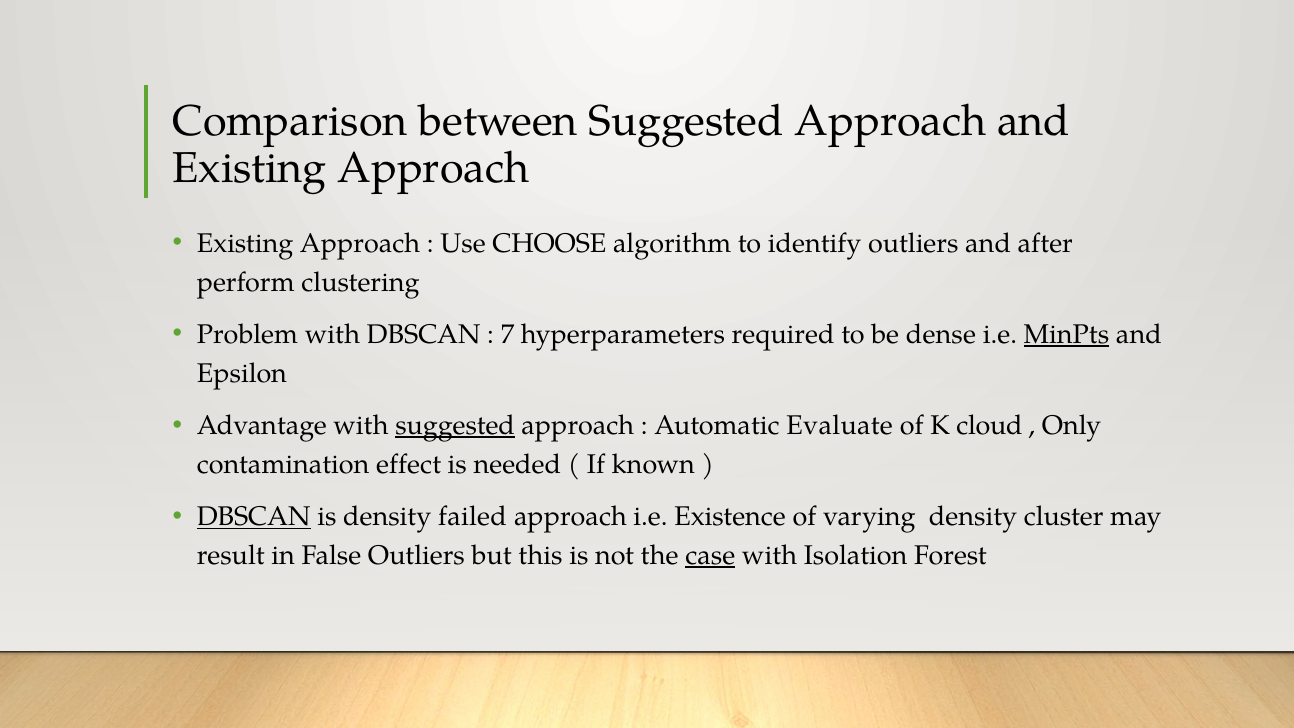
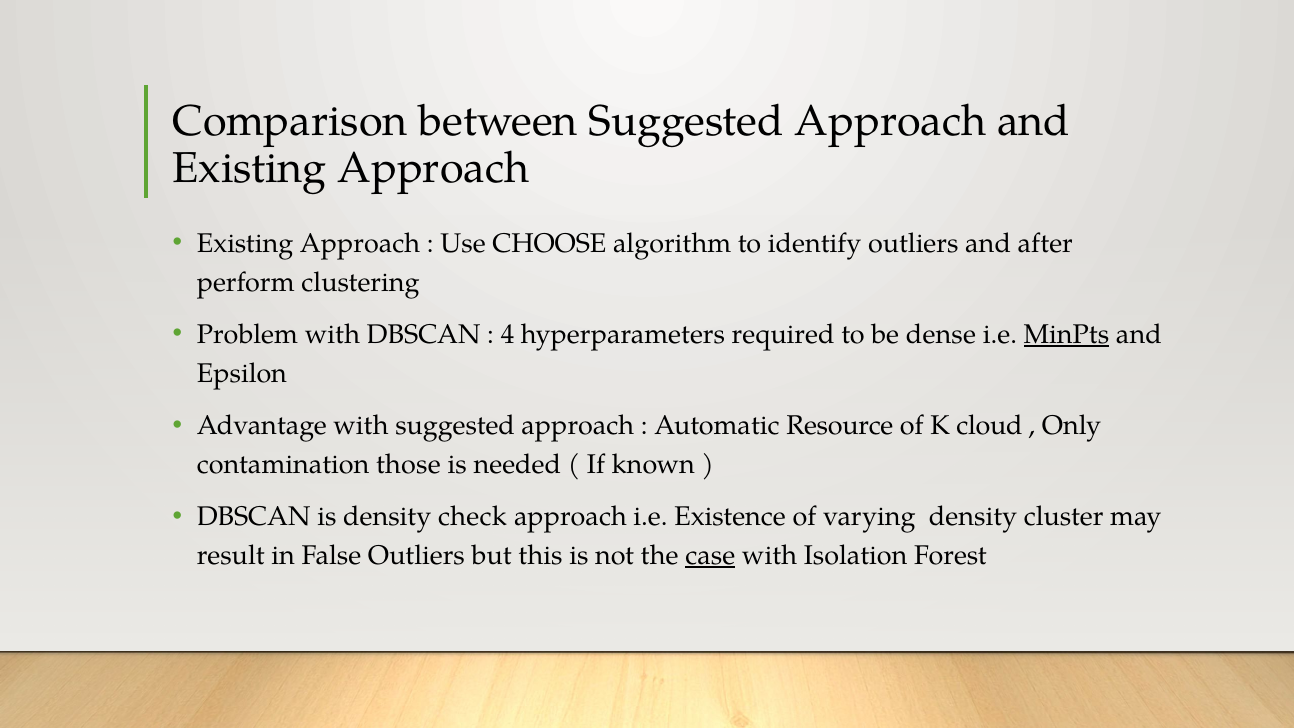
7: 7 -> 4
suggested at (455, 426) underline: present -> none
Evaluate: Evaluate -> Resource
effect: effect -> those
DBSCAN at (254, 517) underline: present -> none
failed: failed -> check
